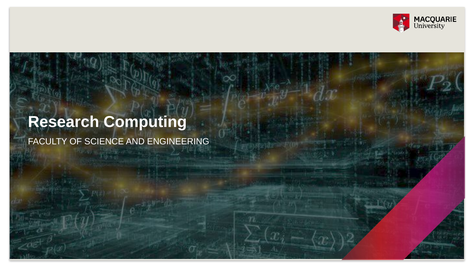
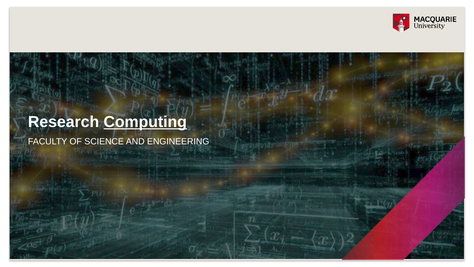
Computing underline: none -> present
